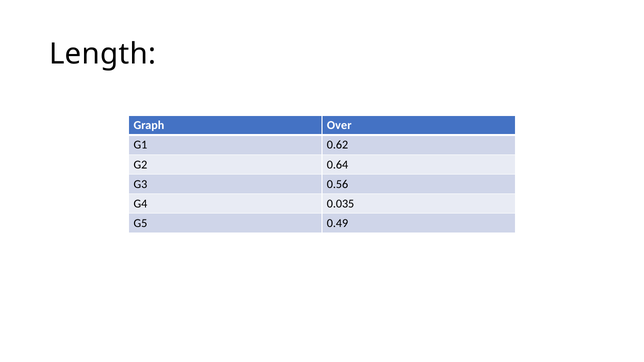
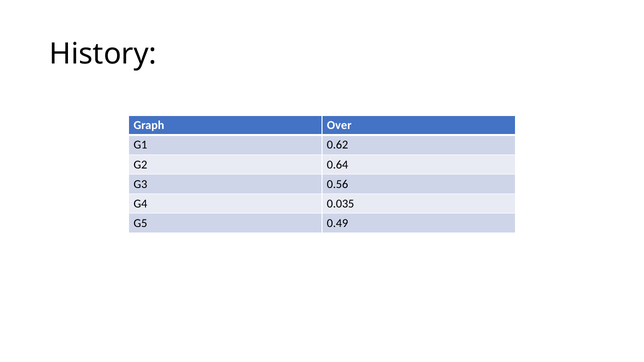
Length: Length -> History
